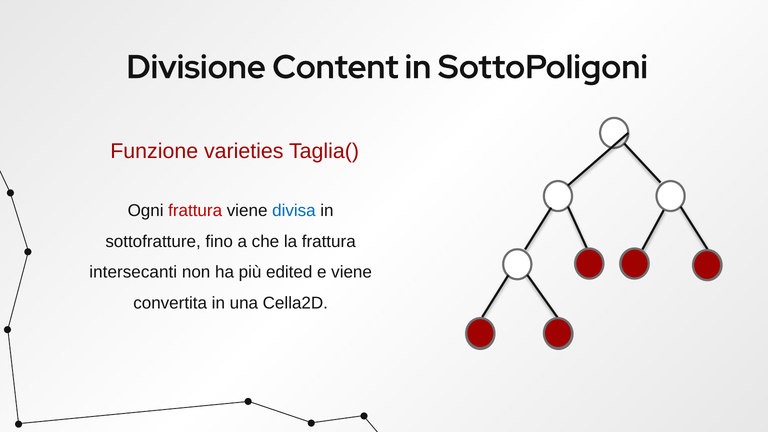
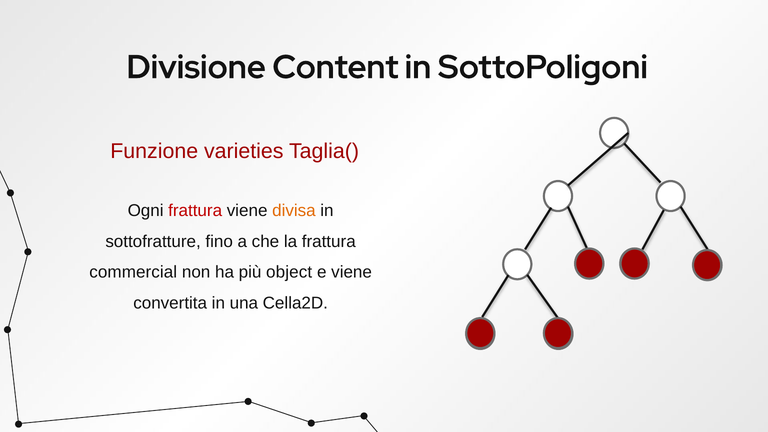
divisa colour: blue -> orange
intersecanti: intersecanti -> commercial
edited: edited -> object
